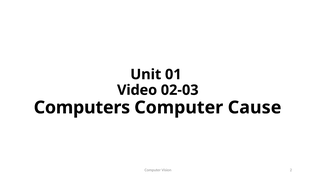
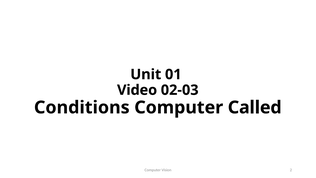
Computers: Computers -> Conditions
Cause: Cause -> Called
